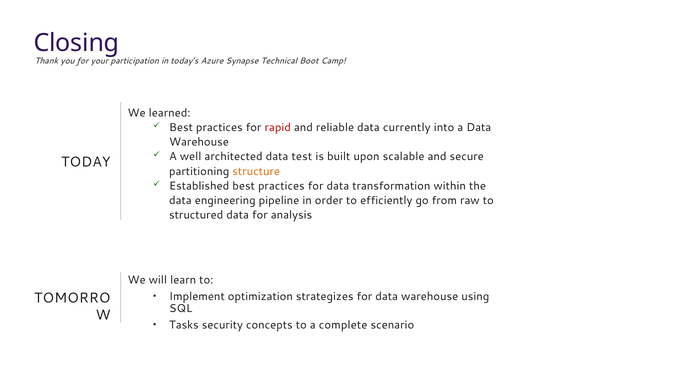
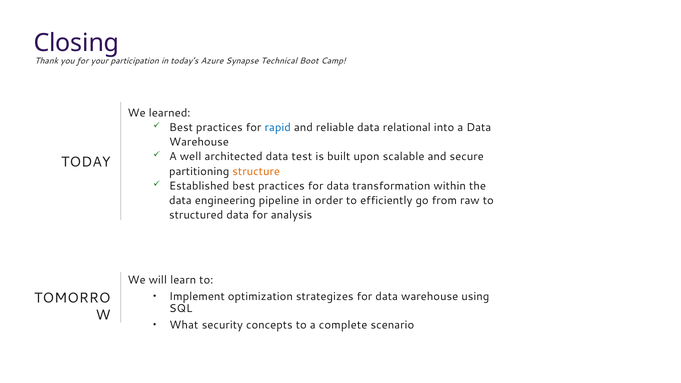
rapid colour: red -> blue
currently: currently -> relational
Tasks: Tasks -> What
